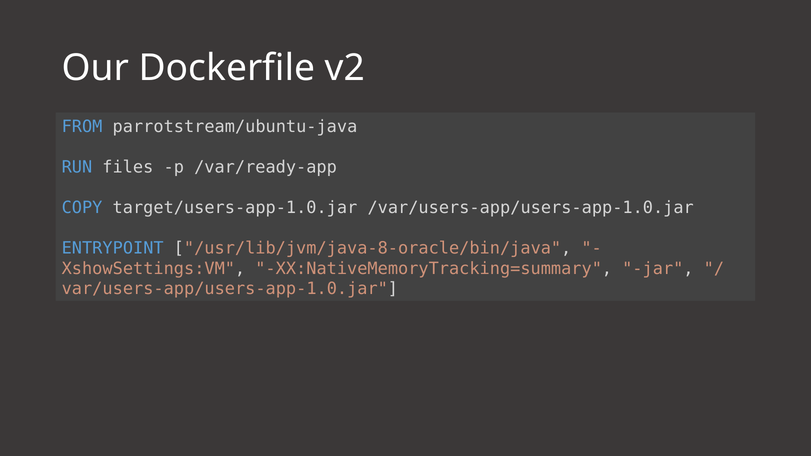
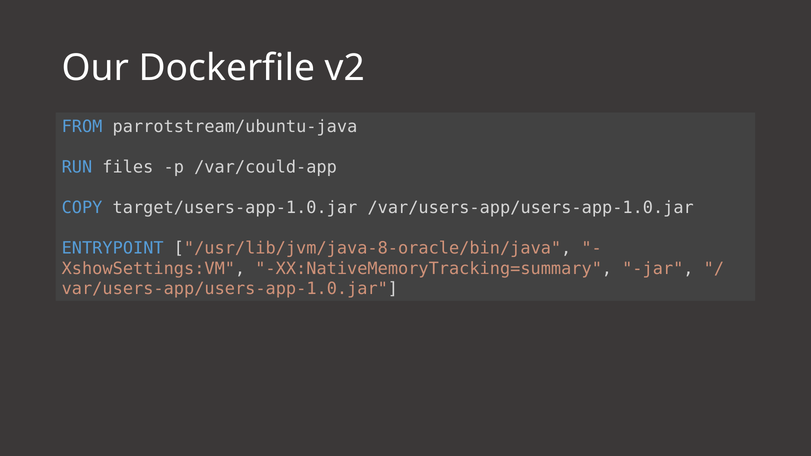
/var/ready-app: /var/ready-app -> /var/could-app
